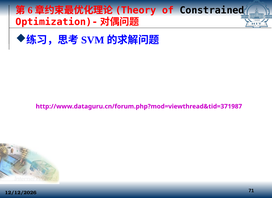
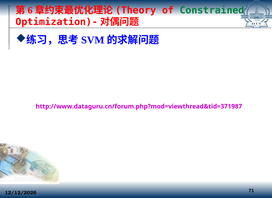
Constrained colour: black -> green
